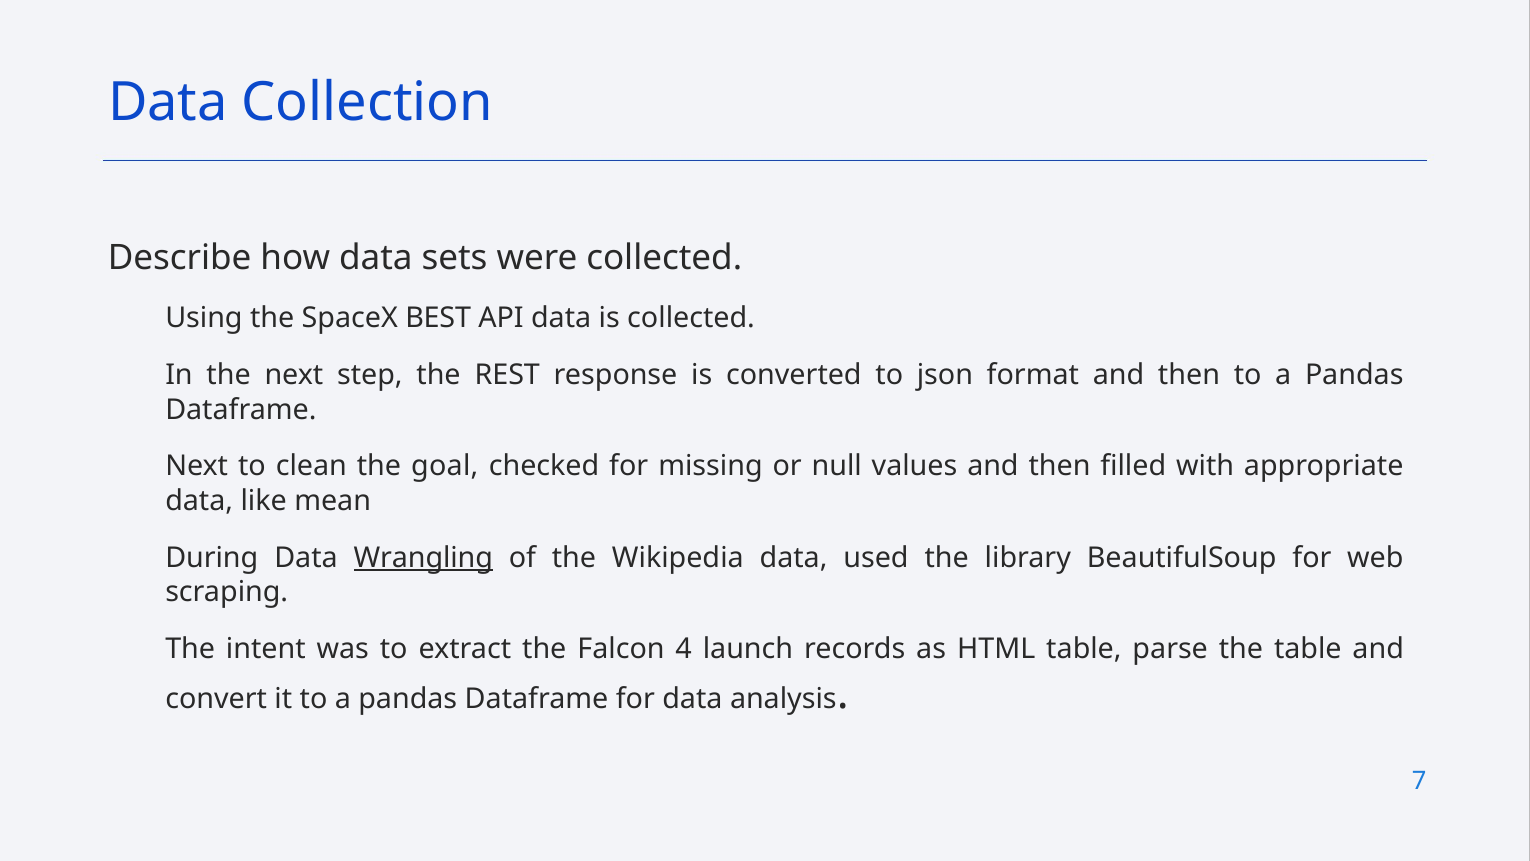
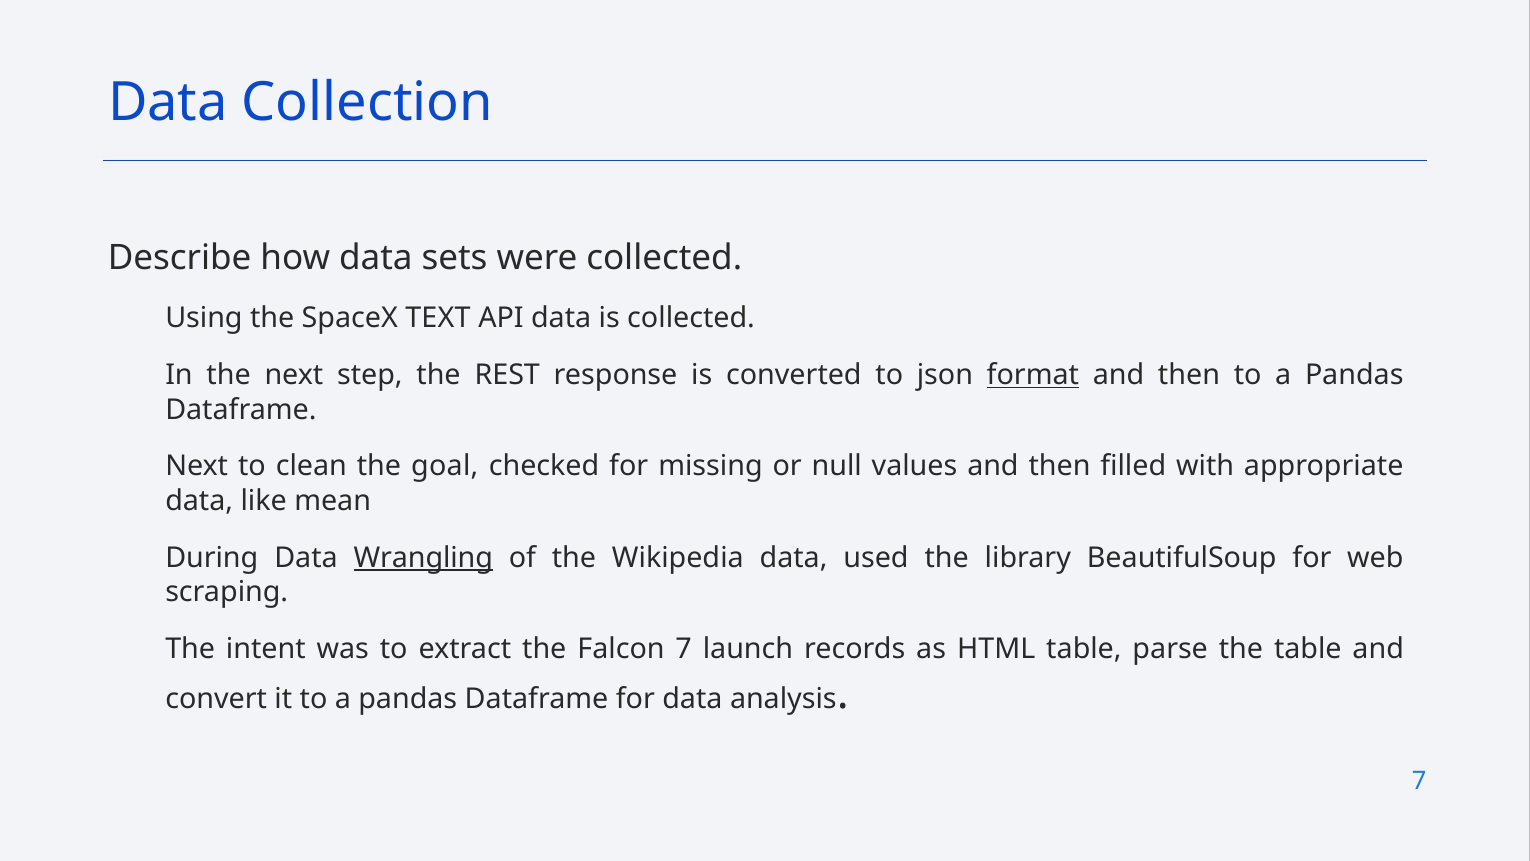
BEST: BEST -> TEXT
format underline: none -> present
Falcon 4: 4 -> 7
